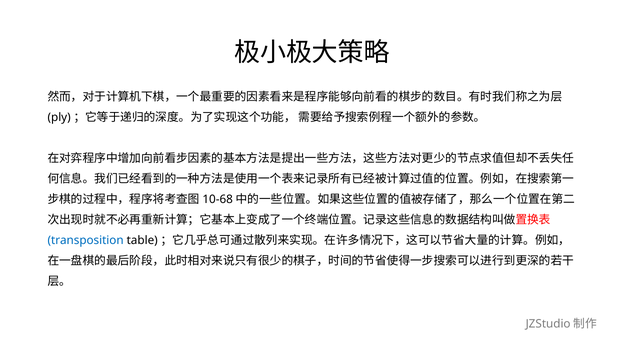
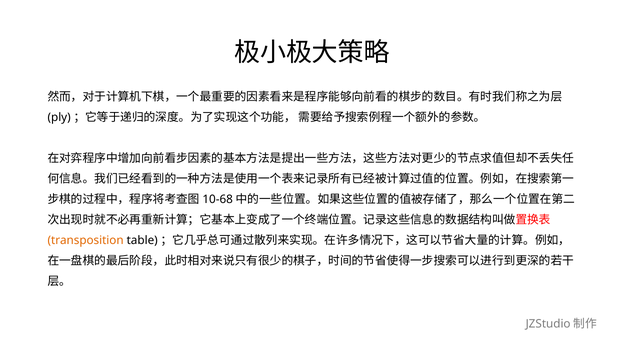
transposition colour: blue -> orange
